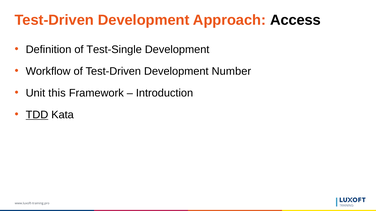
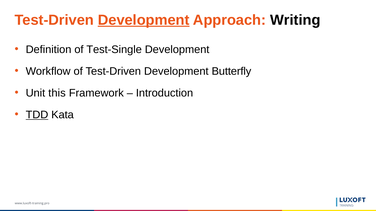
Development at (144, 20) underline: none -> present
Access: Access -> Writing
Number: Number -> Butterfly
